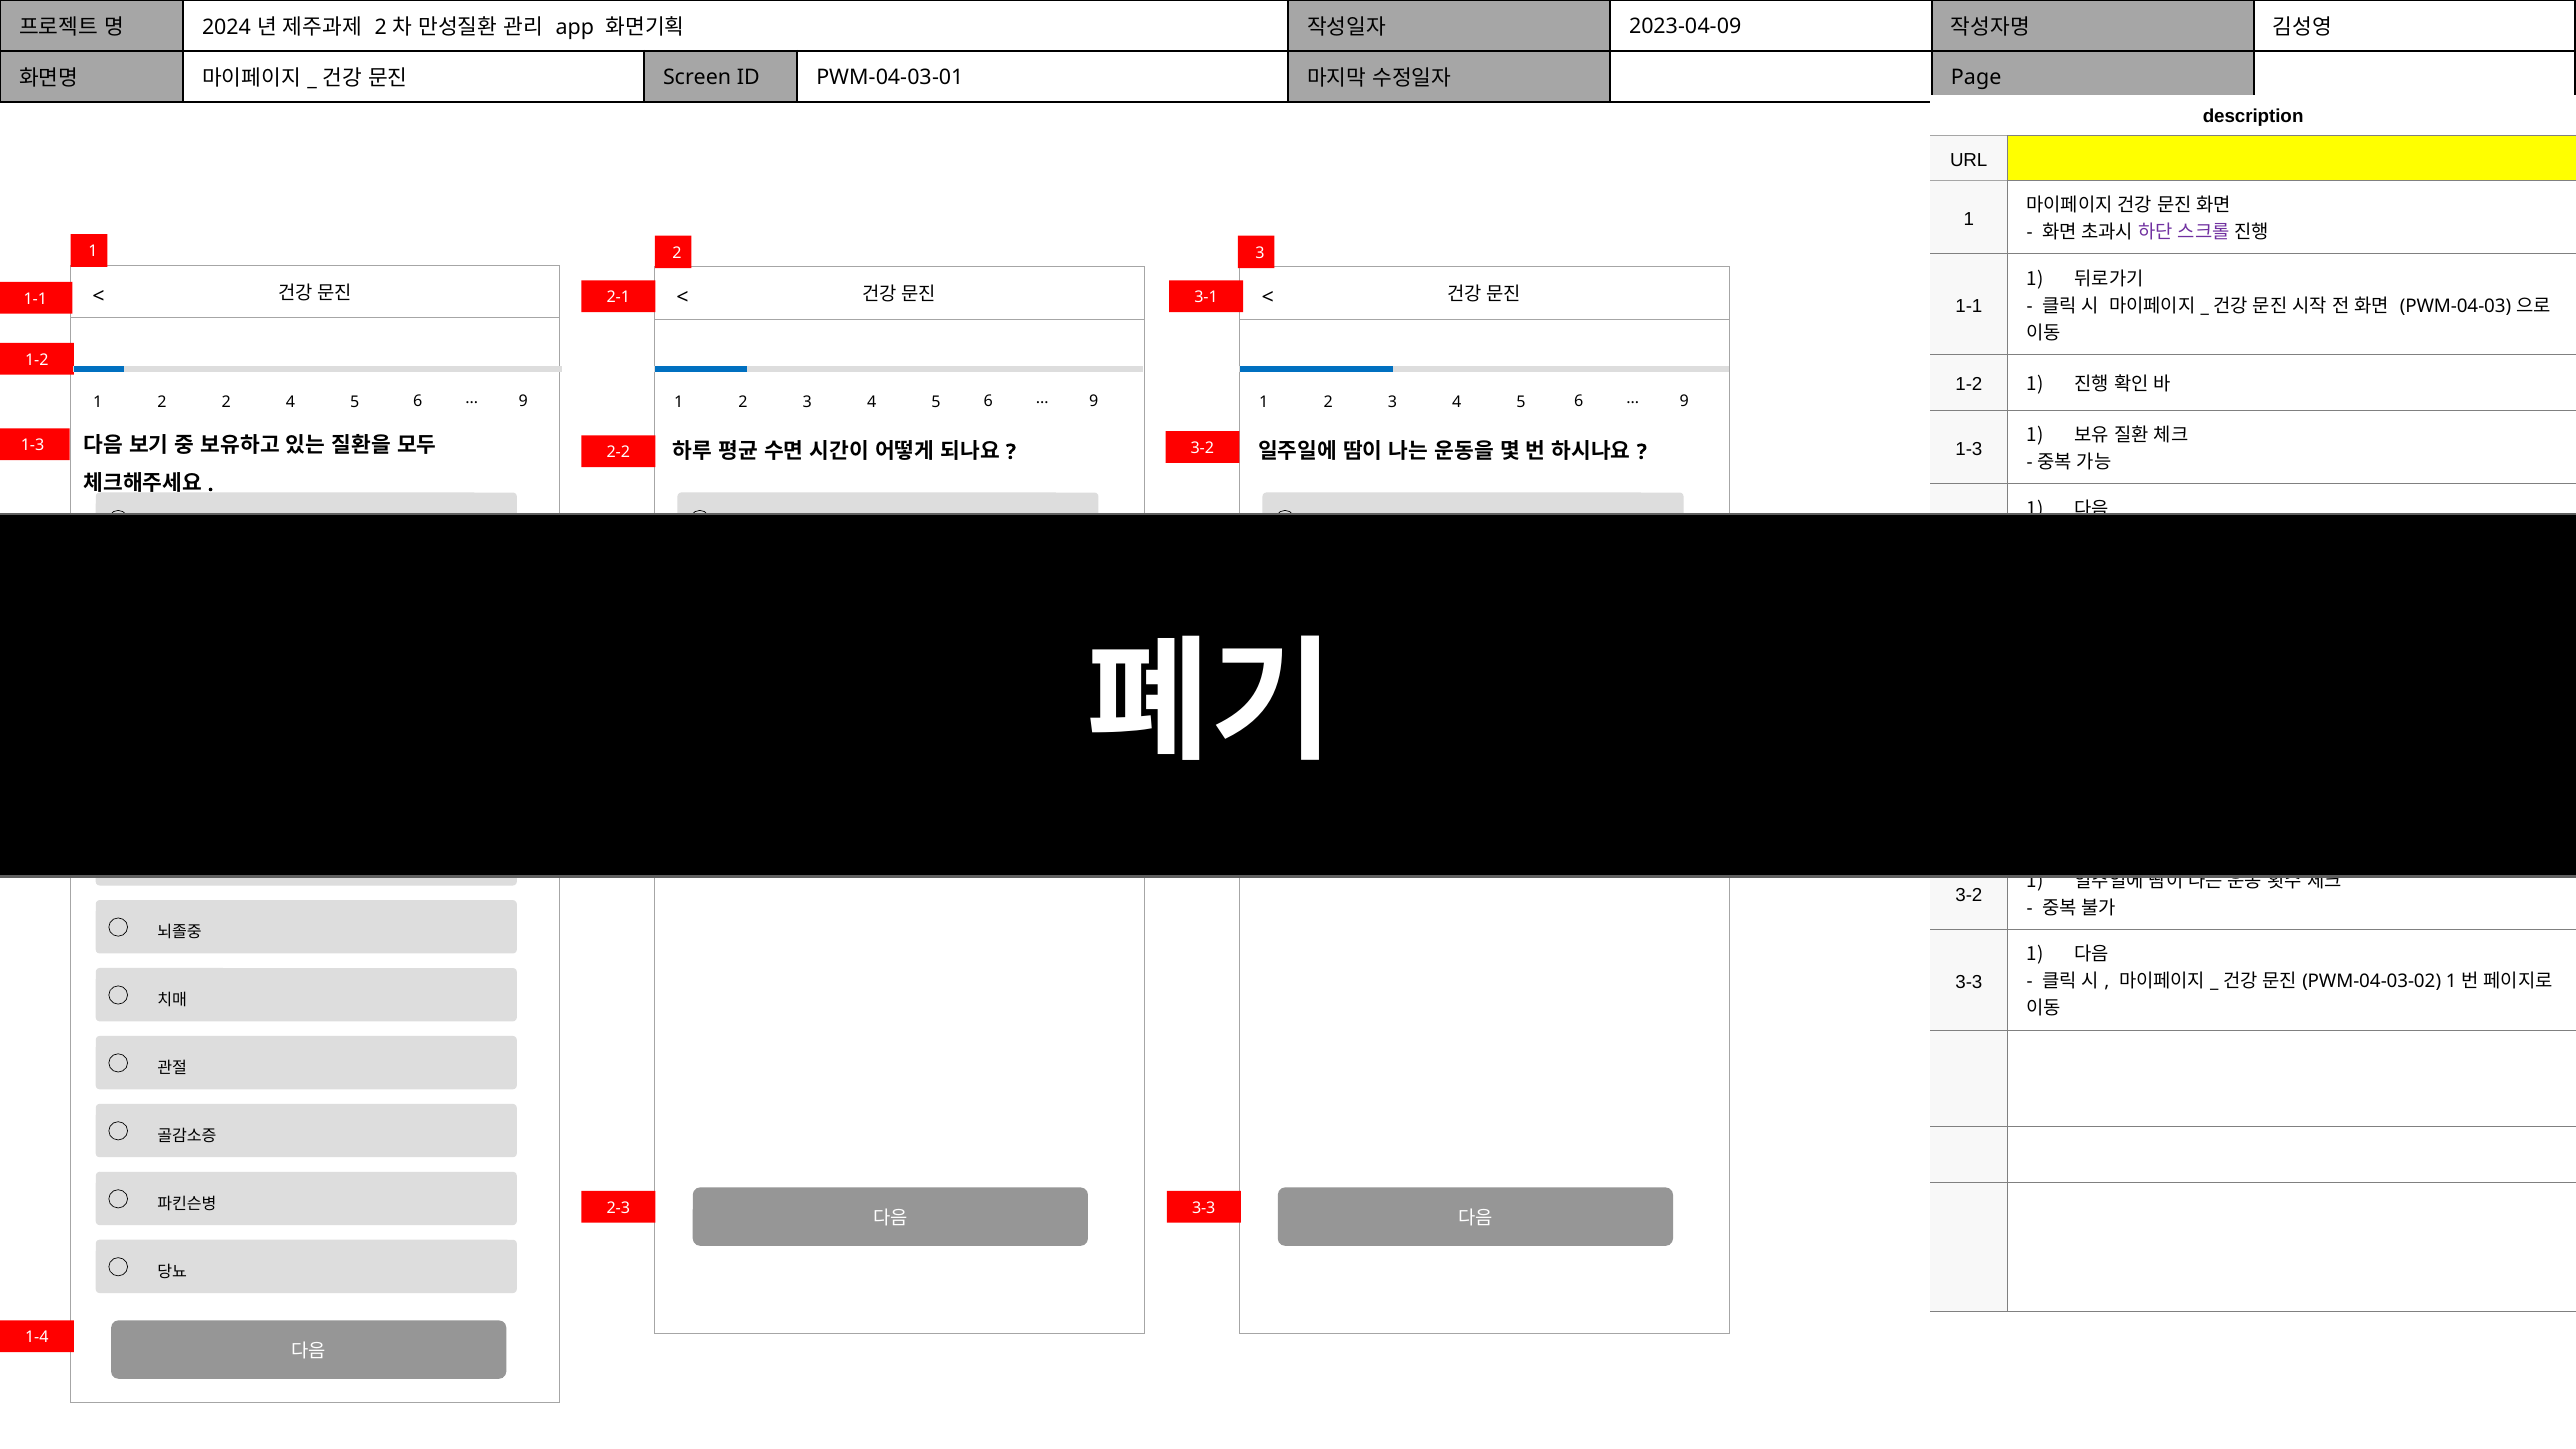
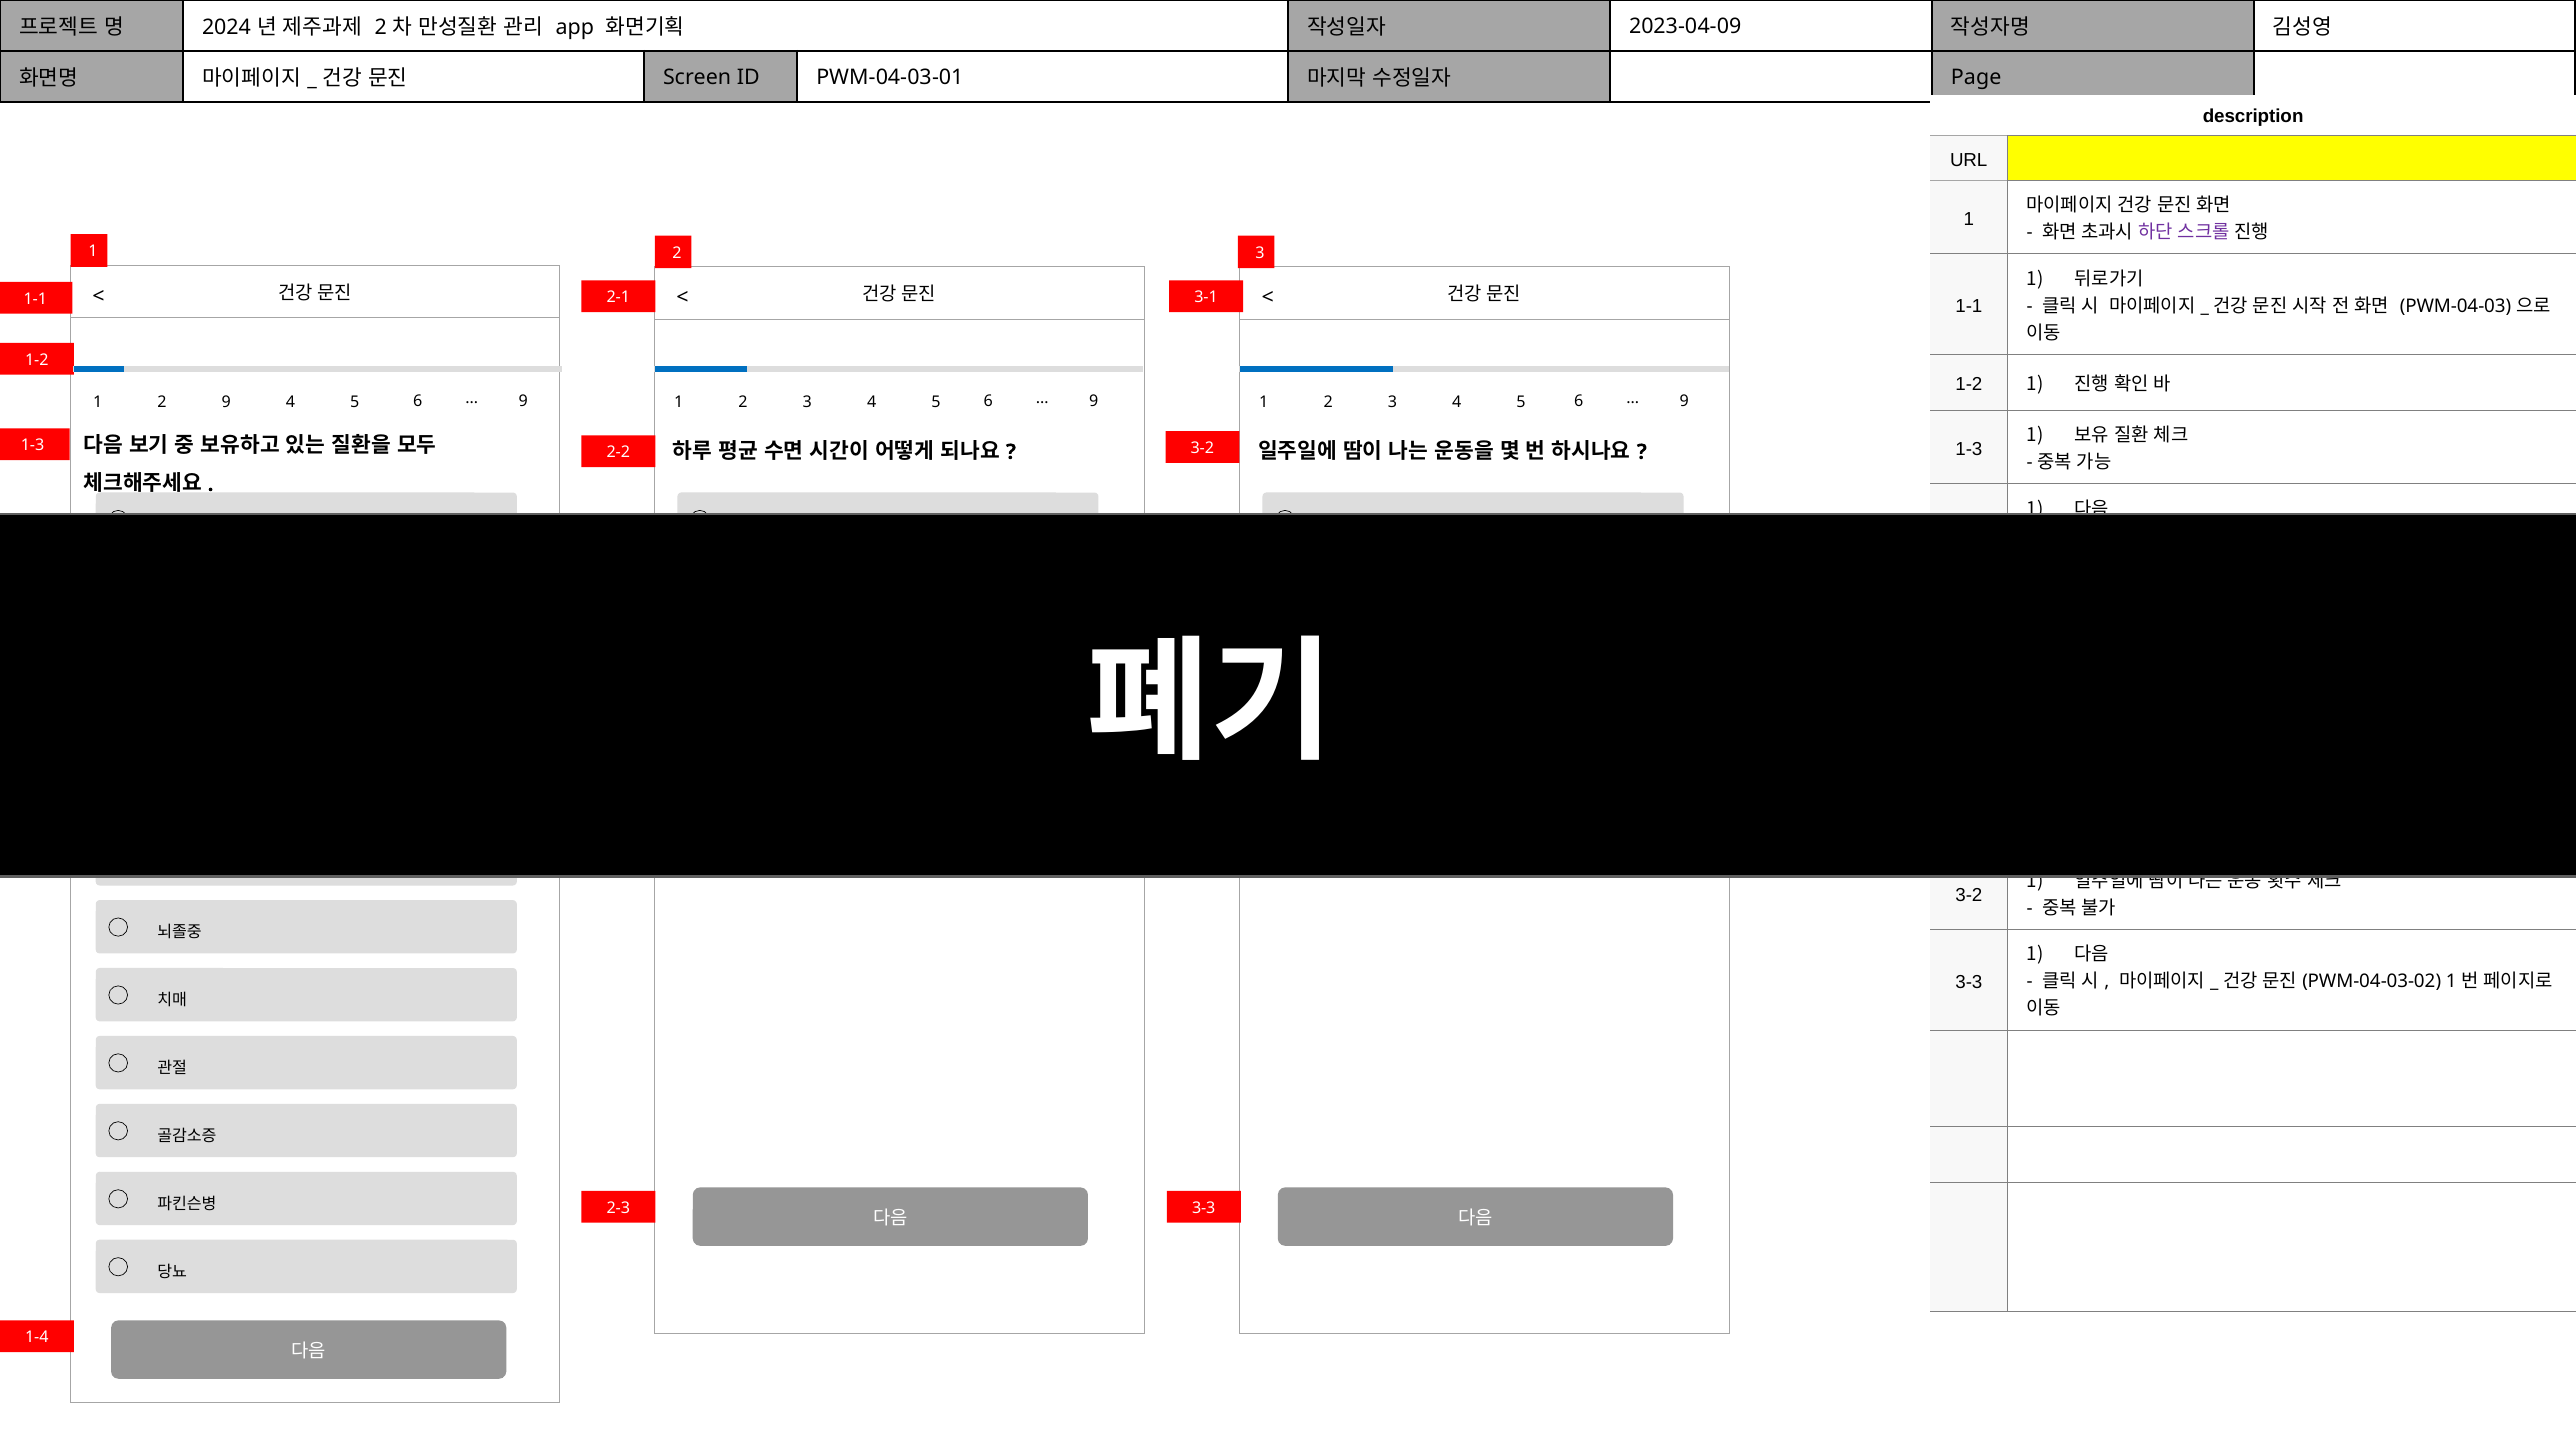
2 2: 2 -> 9
